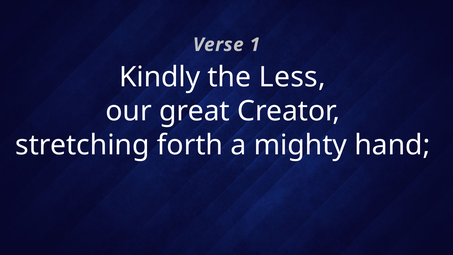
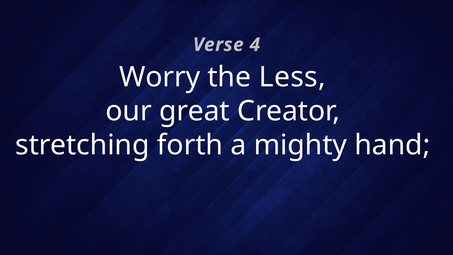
1: 1 -> 4
Kindly: Kindly -> Worry
